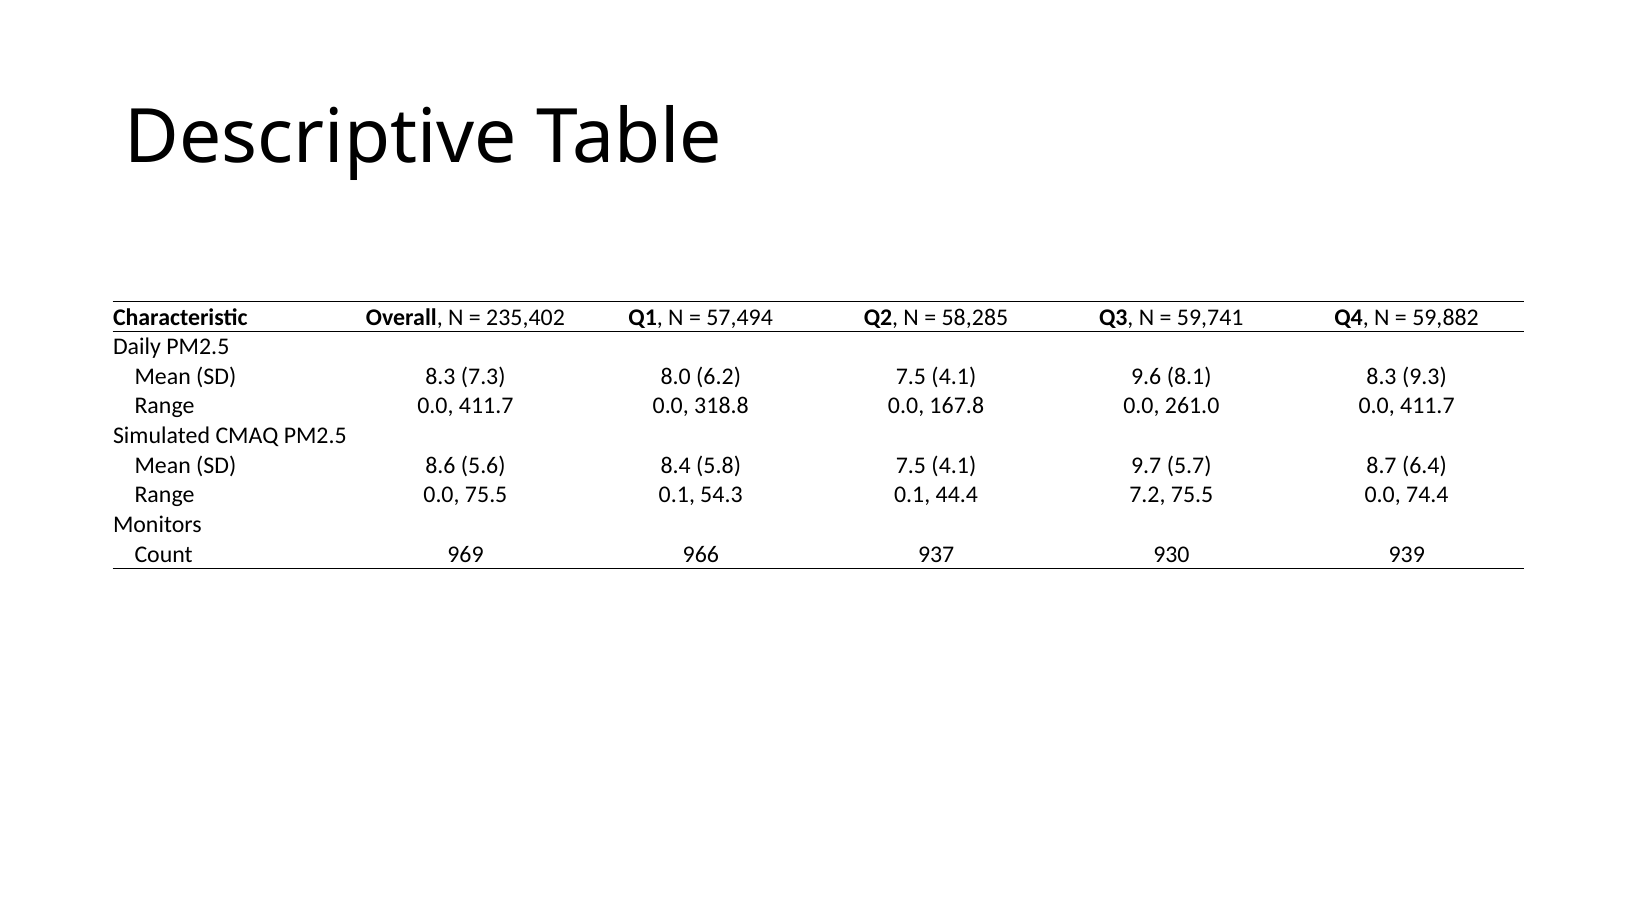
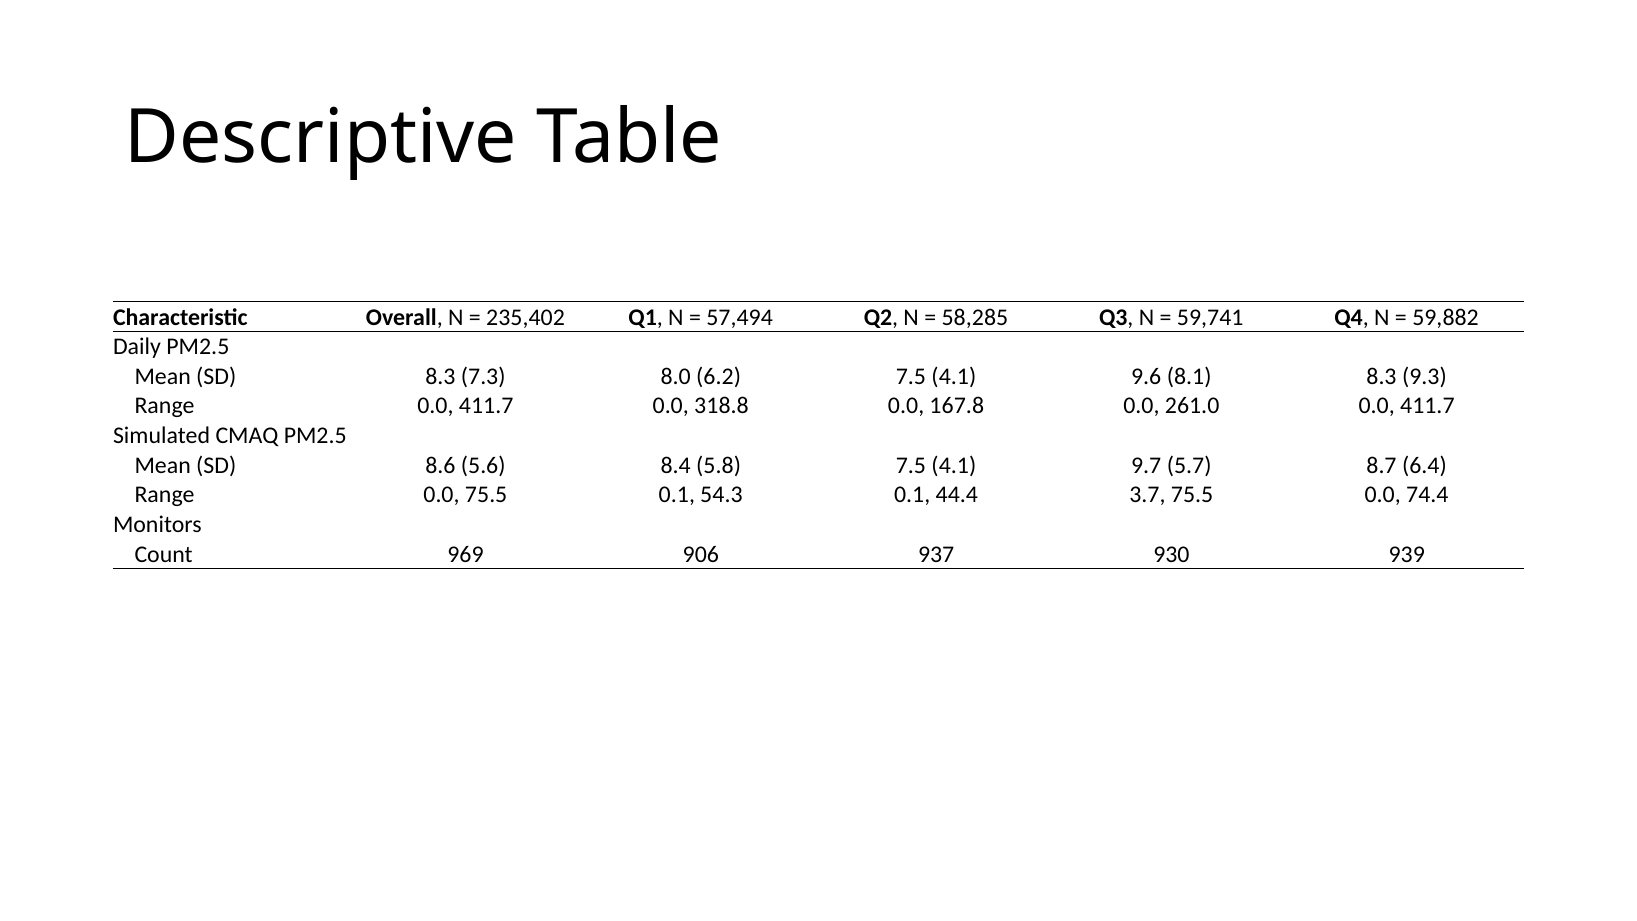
7.2: 7.2 -> 3.7
966: 966 -> 906
